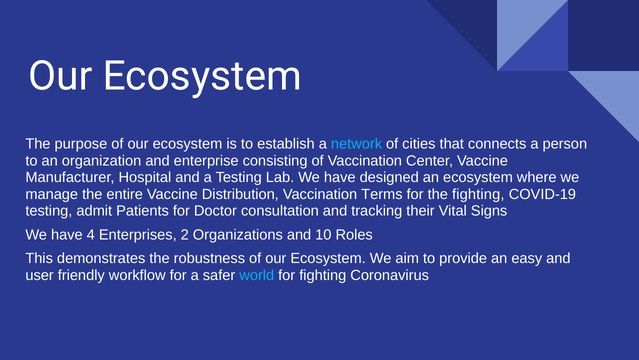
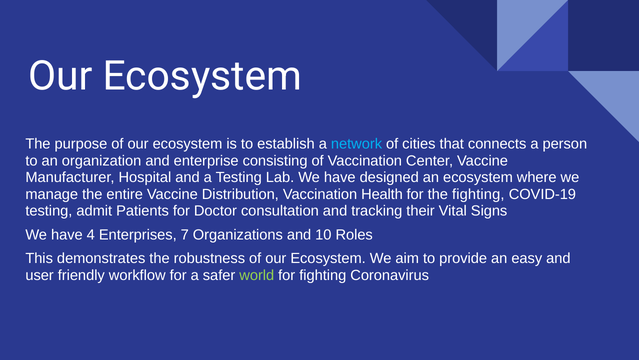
Terms: Terms -> Health
2: 2 -> 7
world colour: light blue -> light green
